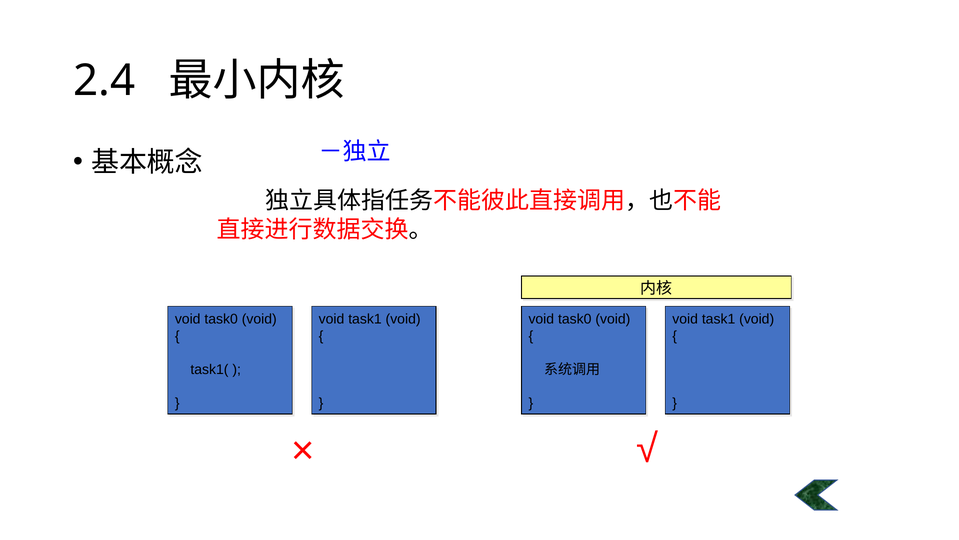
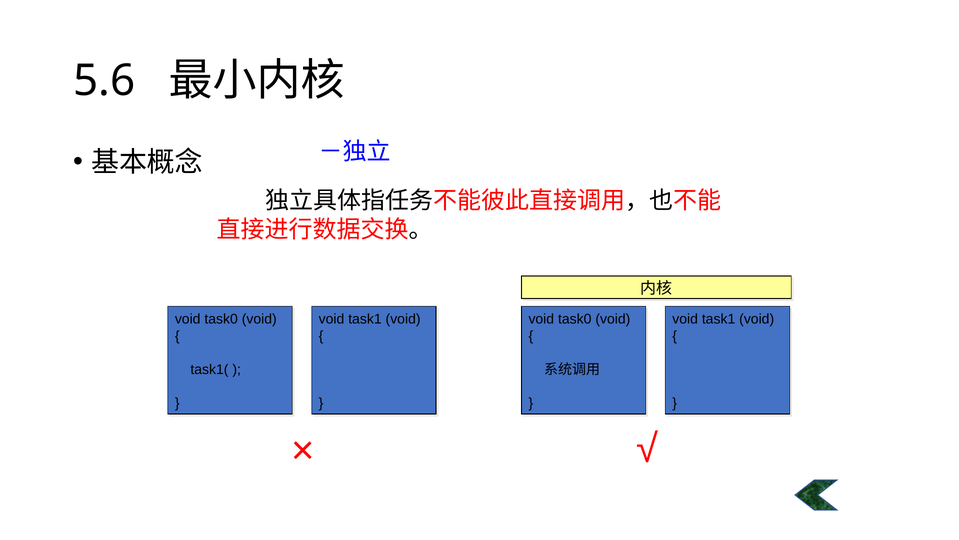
2.4: 2.4 -> 5.6
